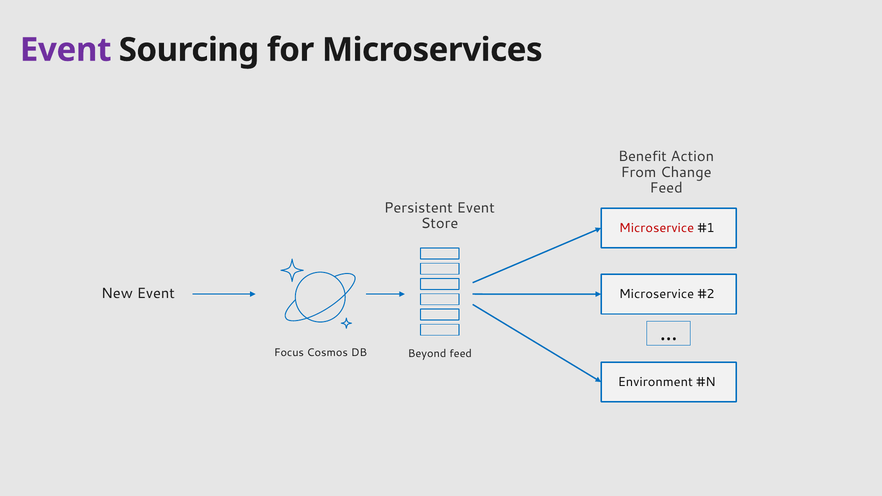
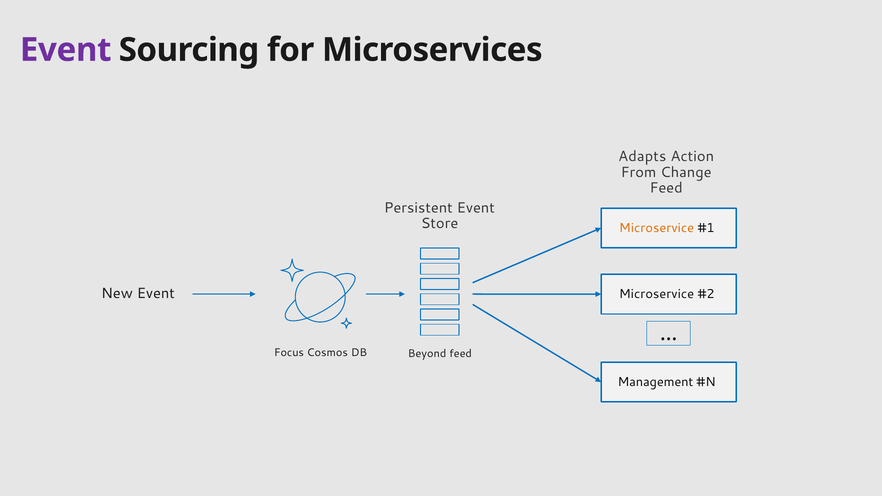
Benefit: Benefit -> Adapts
Microservice at (657, 228) colour: red -> orange
Environment: Environment -> Management
